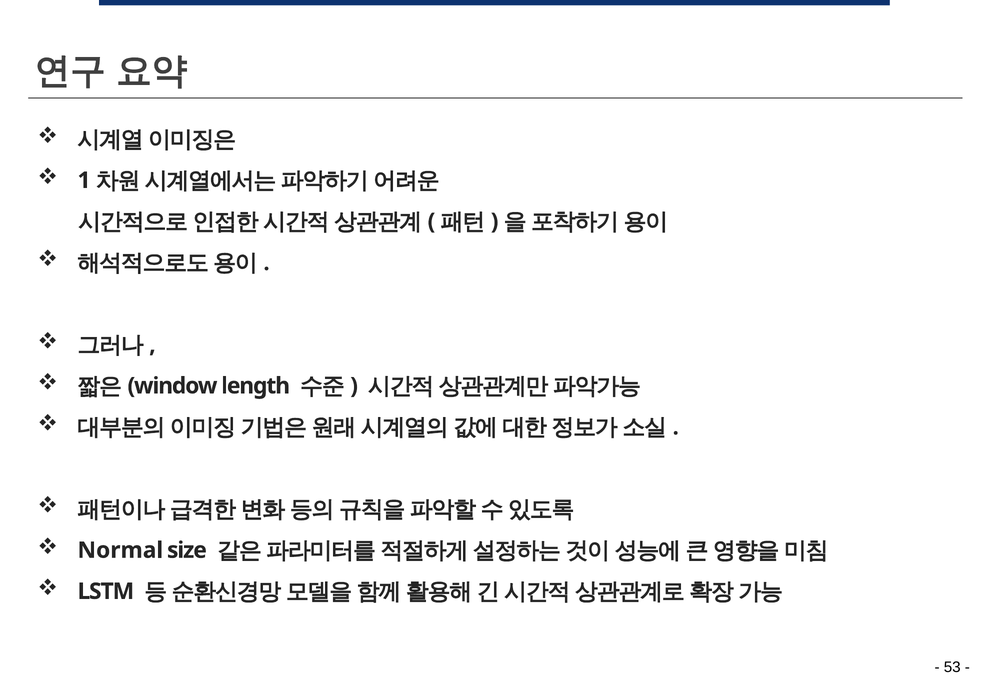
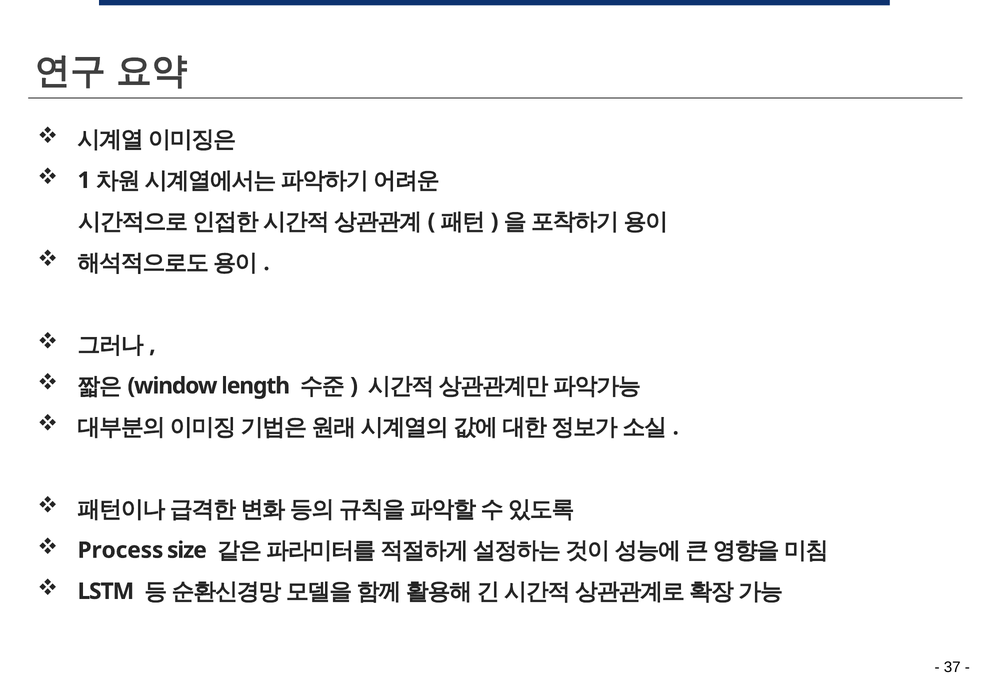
Normal: Normal -> Process
53: 53 -> 37
